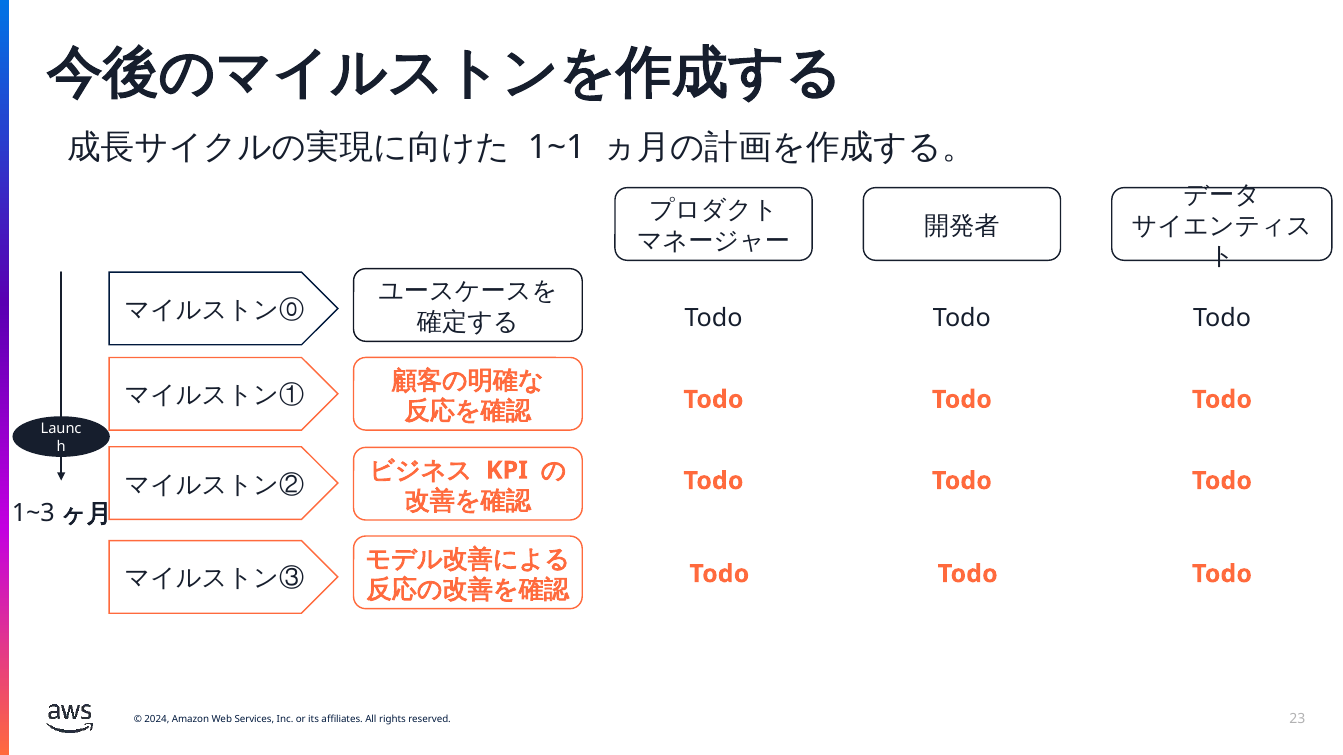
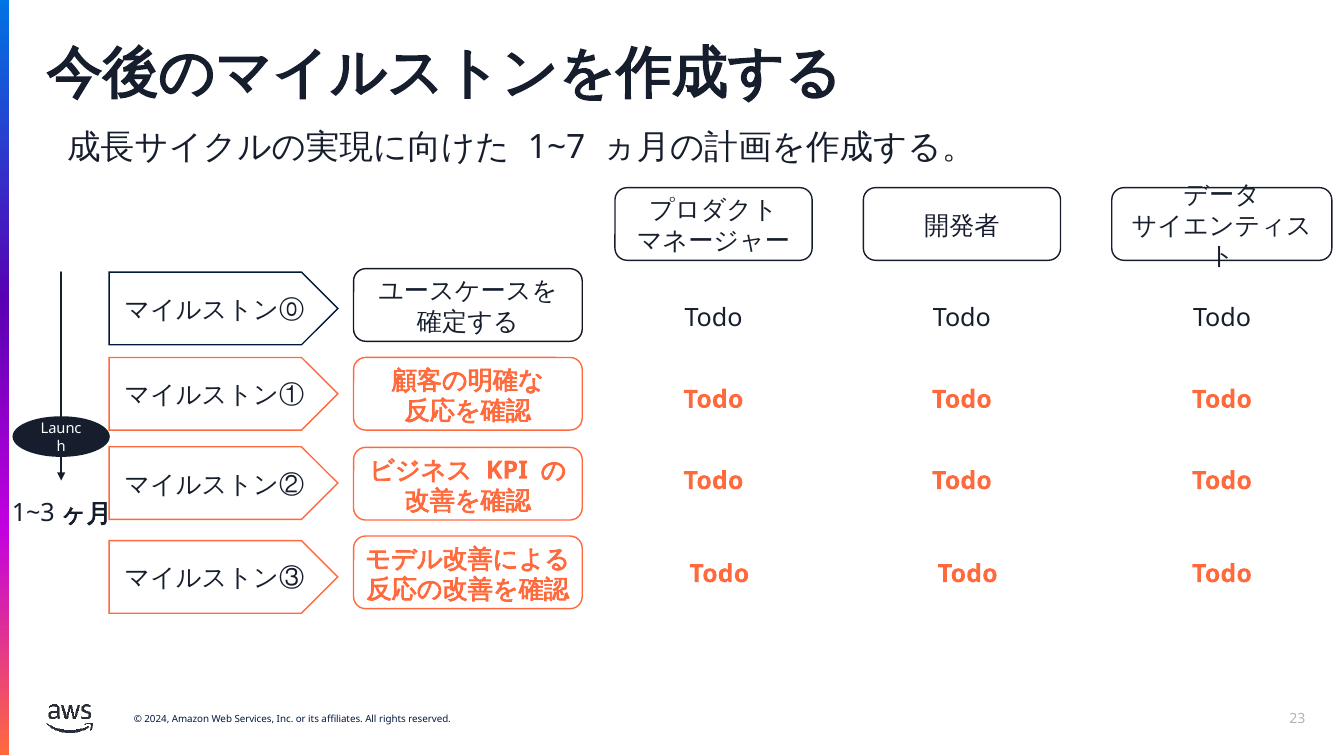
1~1: 1~1 -> 1~7
